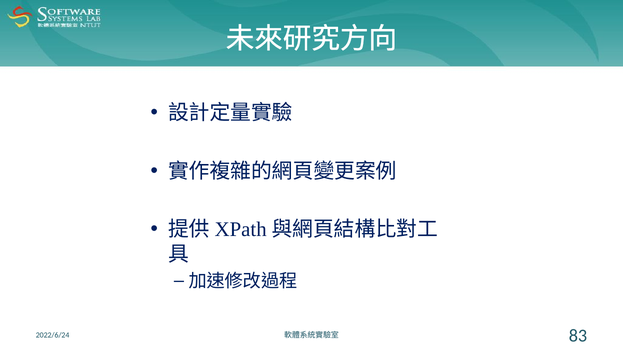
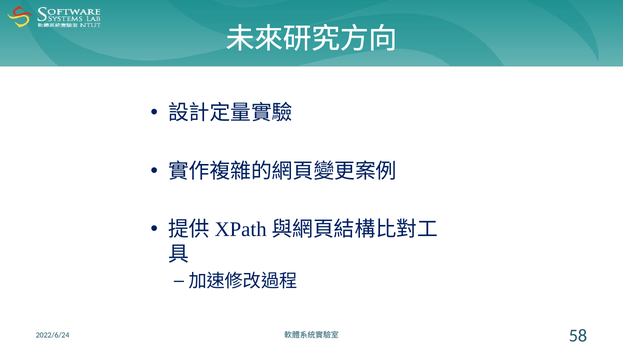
83: 83 -> 58
